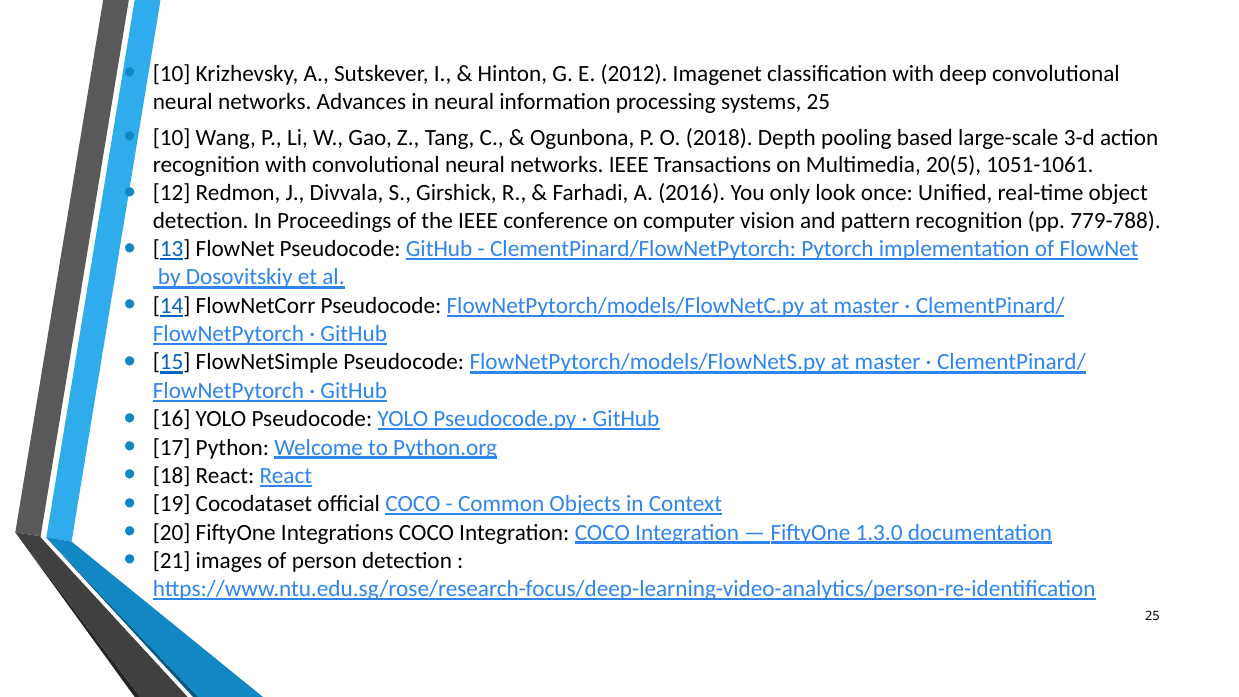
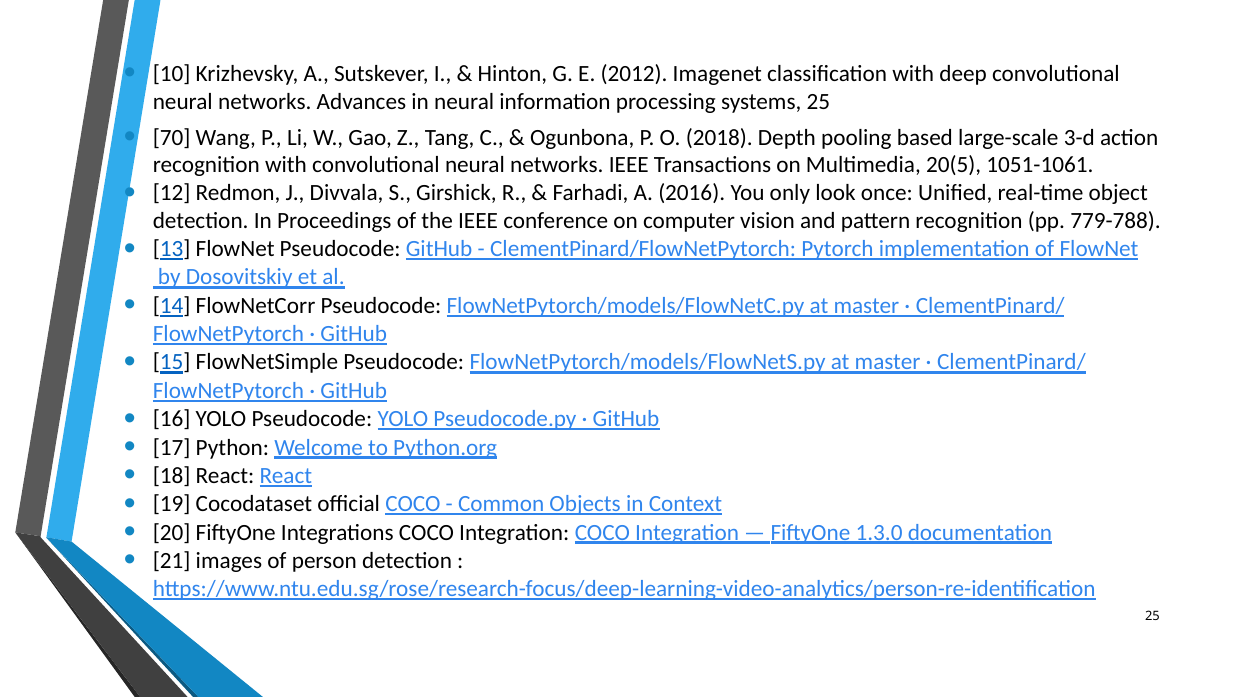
10 at (172, 137): 10 -> 70
